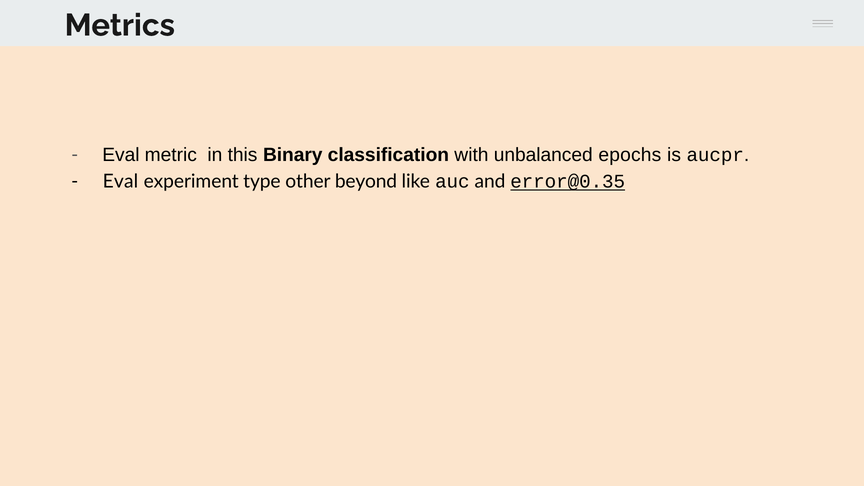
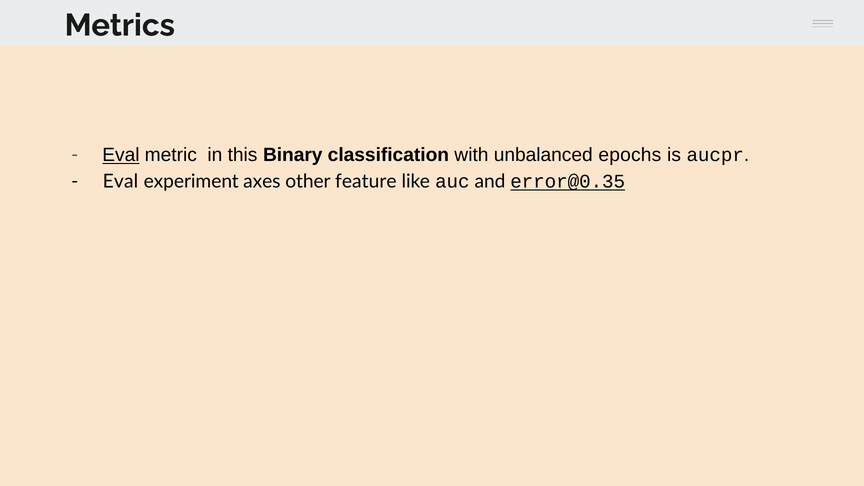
Eval at (121, 155) underline: none -> present
type: type -> axes
beyond: beyond -> feature
